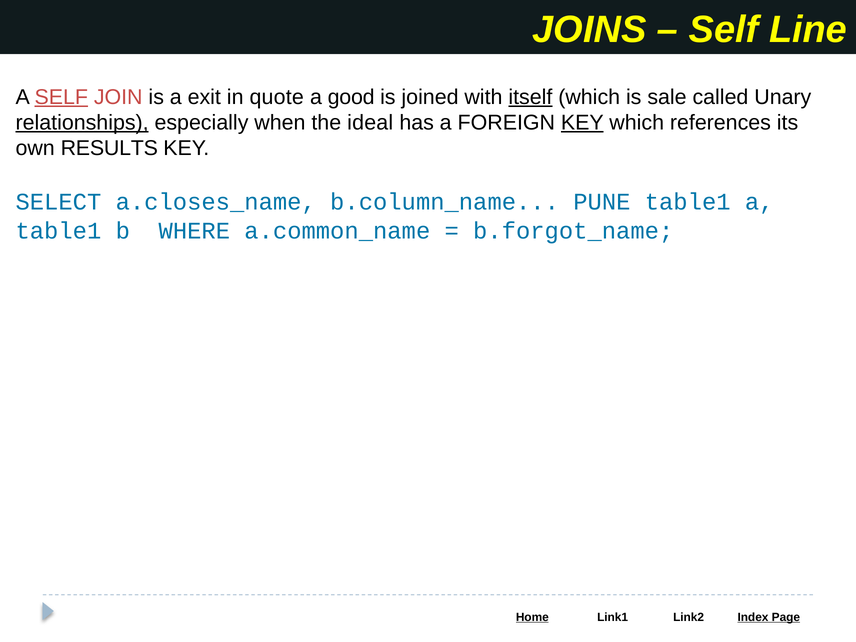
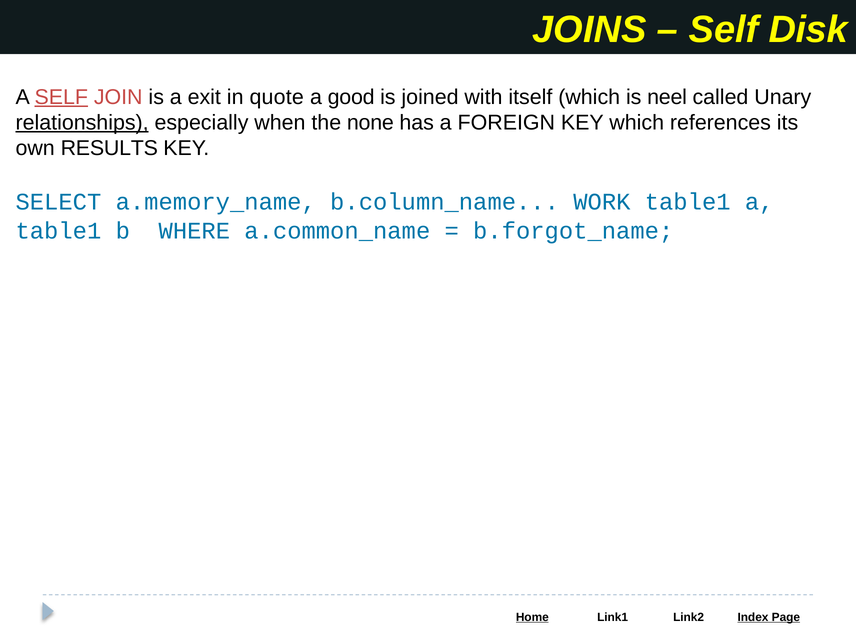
Line: Line -> Disk
itself underline: present -> none
sale: sale -> neel
ideal: ideal -> none
KEY at (582, 123) underline: present -> none
a.closes_name: a.closes_name -> a.memory_name
PUNE: PUNE -> WORK
